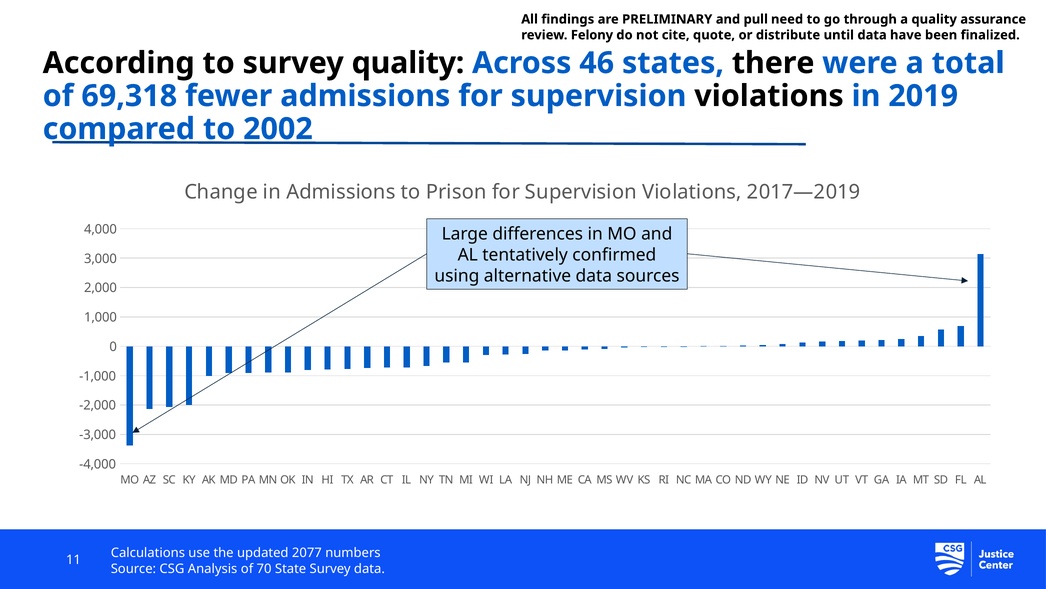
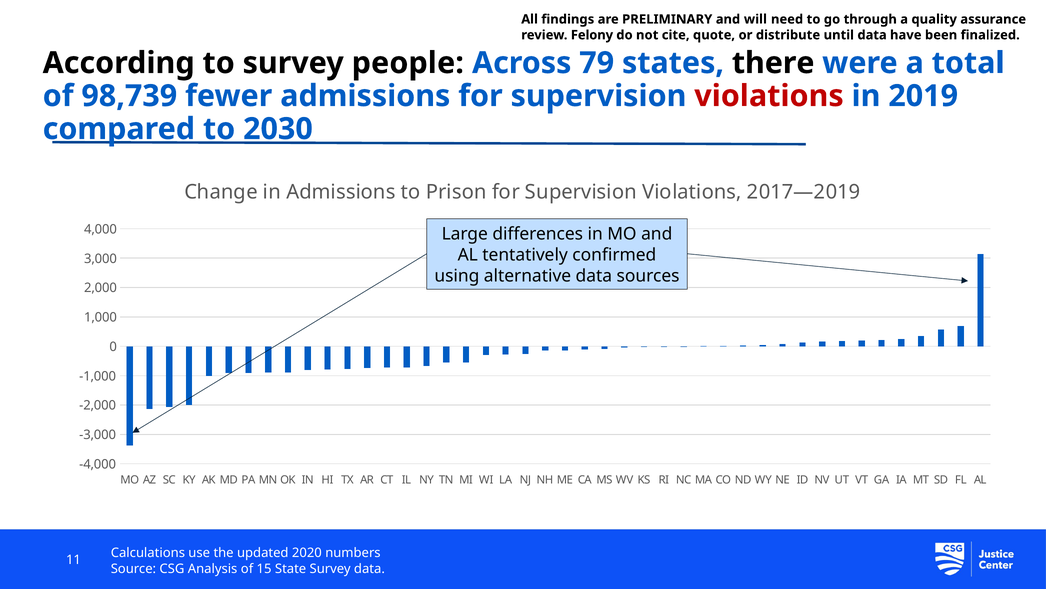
pull: pull -> will
survey quality: quality -> people
46: 46 -> 79
69,318: 69,318 -> 98,739
violations at (769, 96) colour: black -> red
2002: 2002 -> 2030
2077: 2077 -> 2020
70: 70 -> 15
